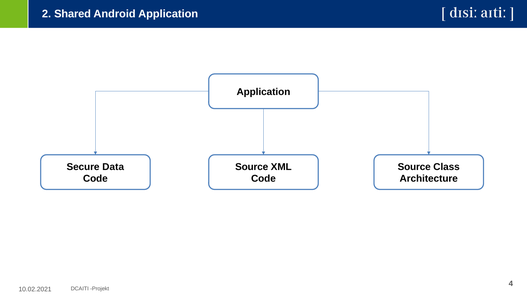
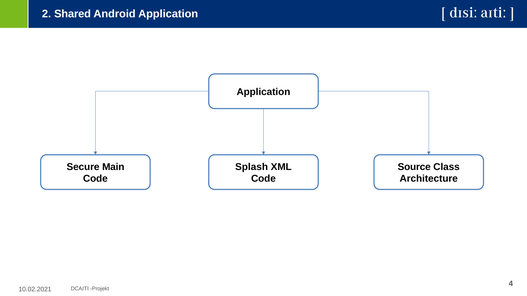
Data: Data -> Main
Source at (252, 167): Source -> Splash
